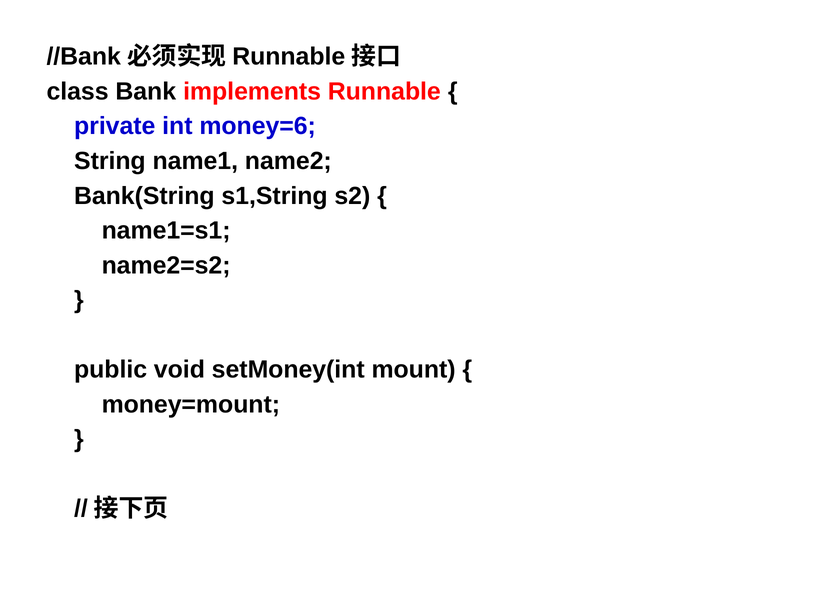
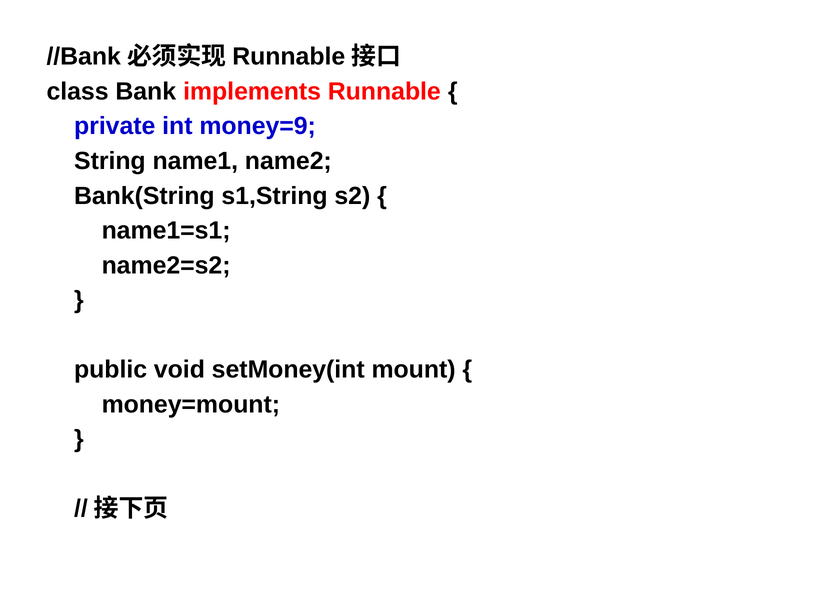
money=6: money=6 -> money=9
